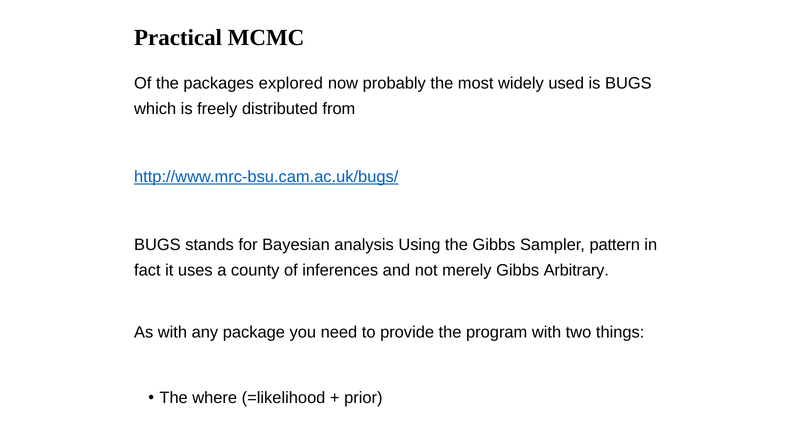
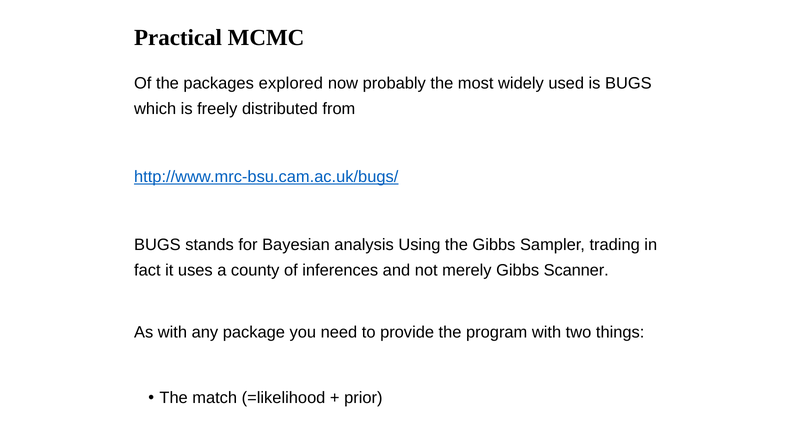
pattern: pattern -> trading
Arbitrary: Arbitrary -> Scanner
where: where -> match
